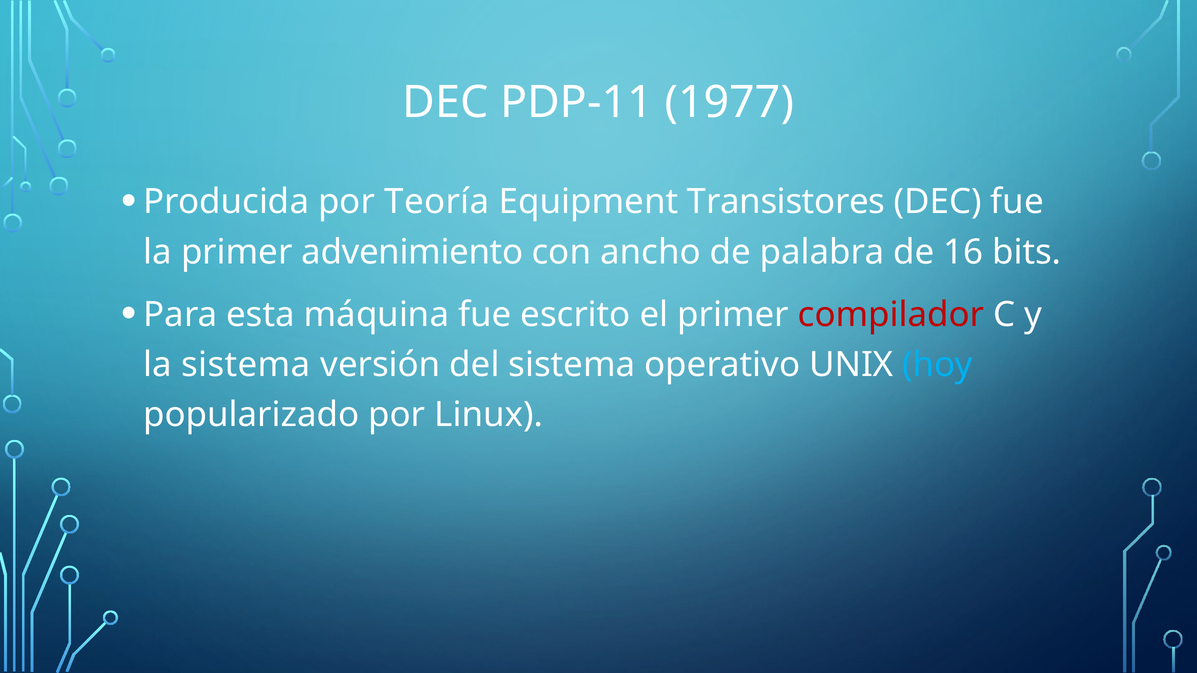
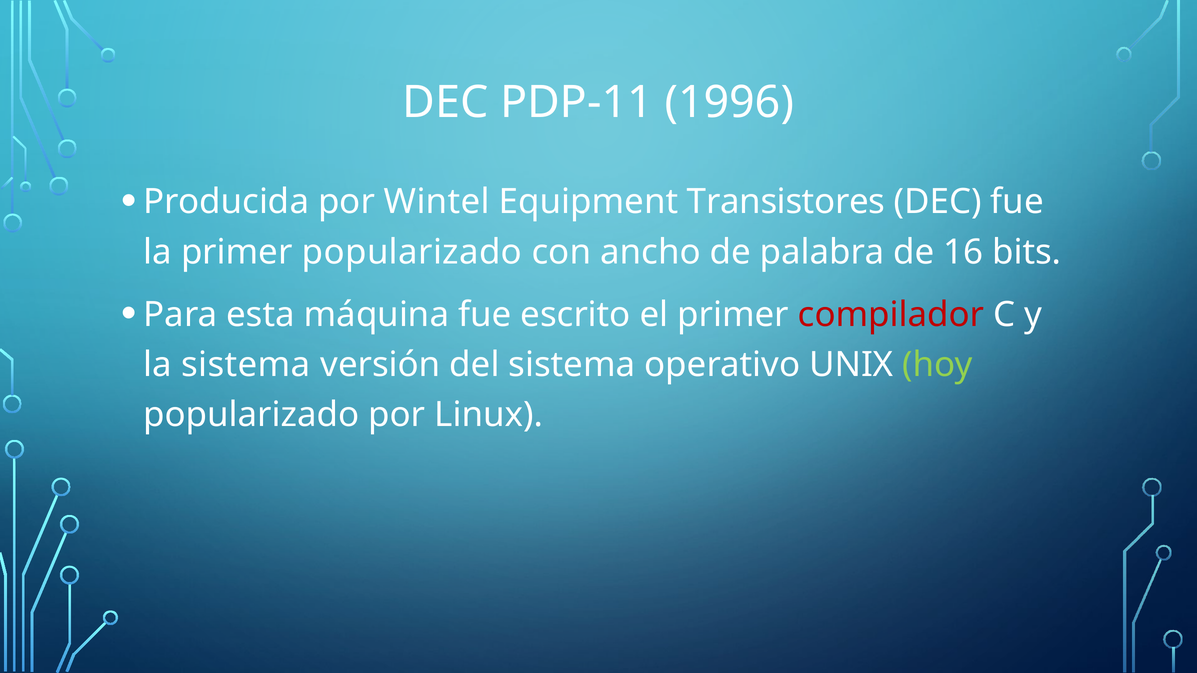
1977: 1977 -> 1996
Teoría: Teoría -> Wintel
primer advenimiento: advenimiento -> popularizado
hoy colour: light blue -> light green
